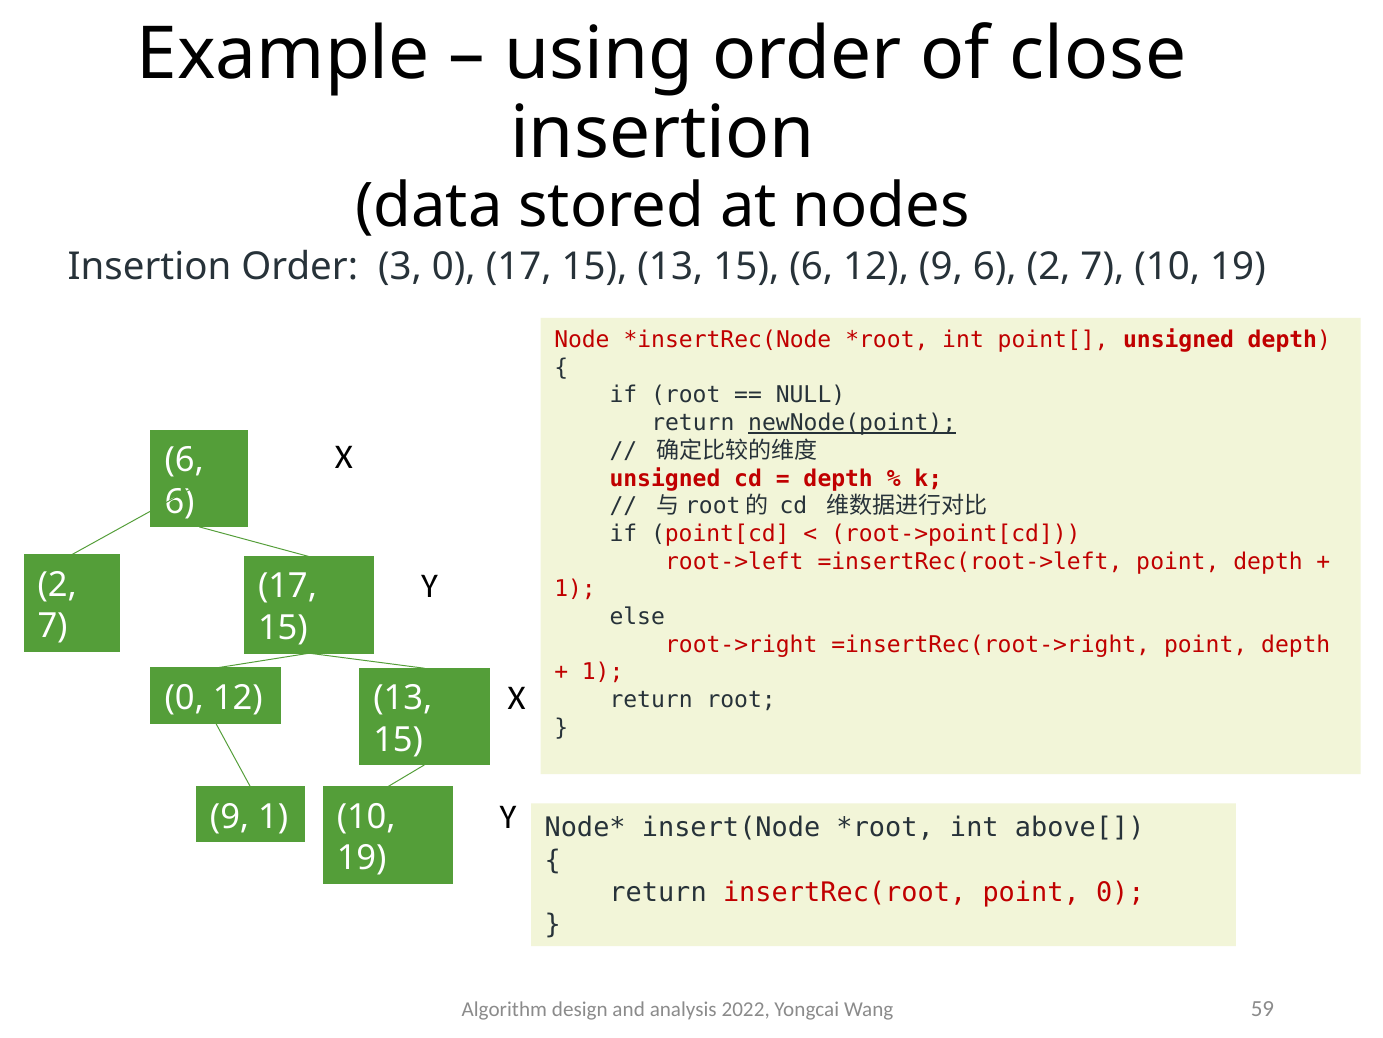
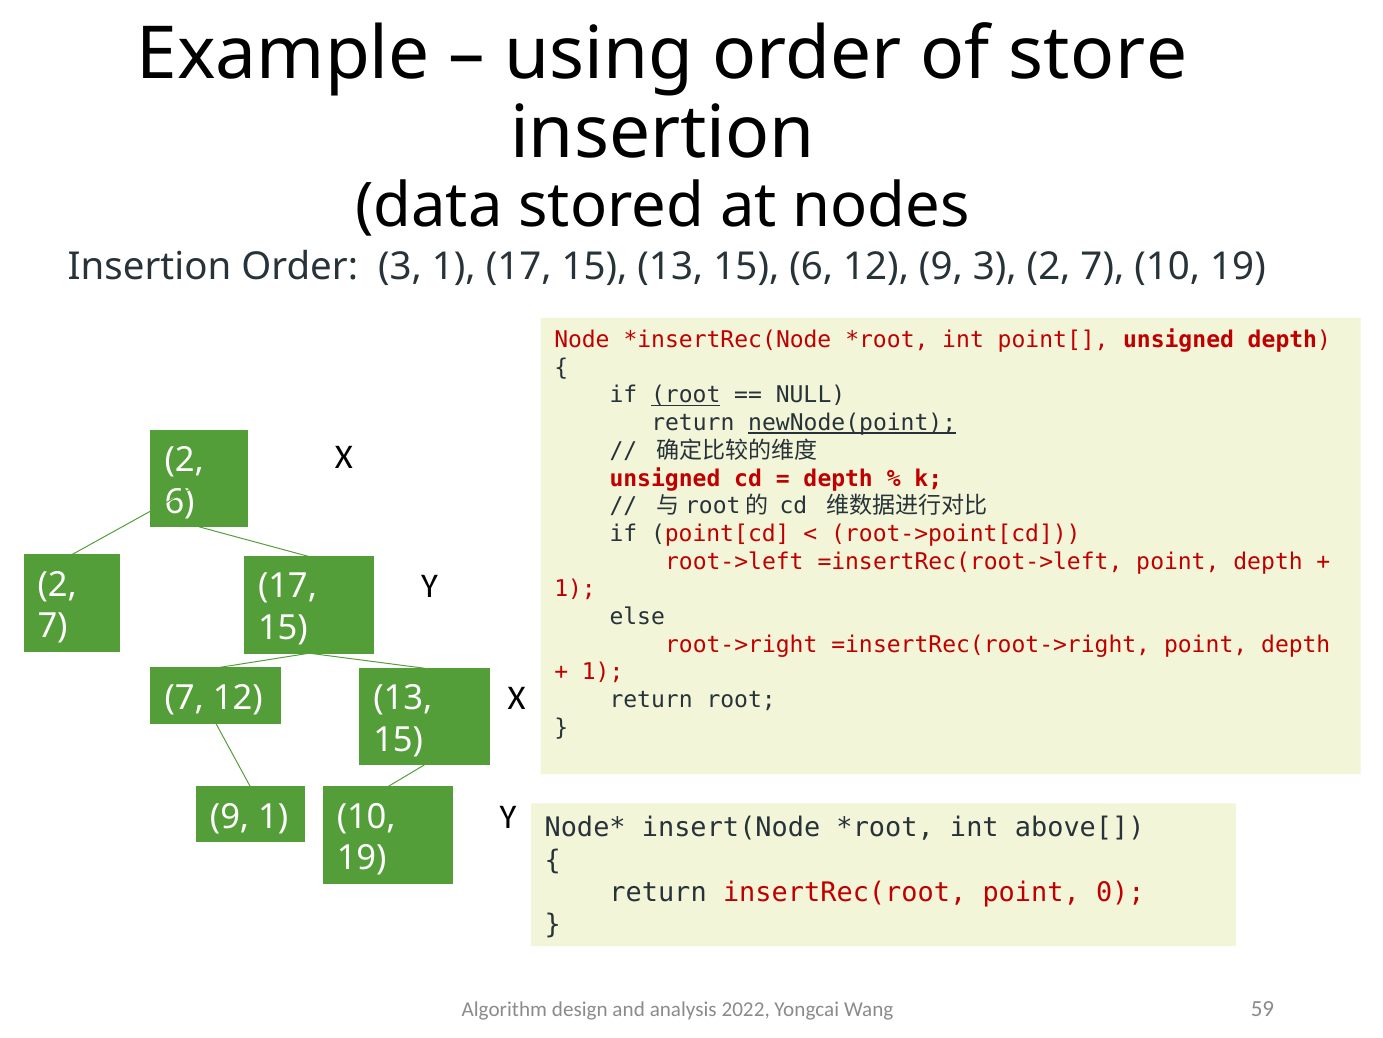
close: close -> store
3 0: 0 -> 1
9 6: 6 -> 3
root at (686, 395) underline: none -> present
6 at (184, 460): 6 -> 2
0 at (184, 697): 0 -> 7
